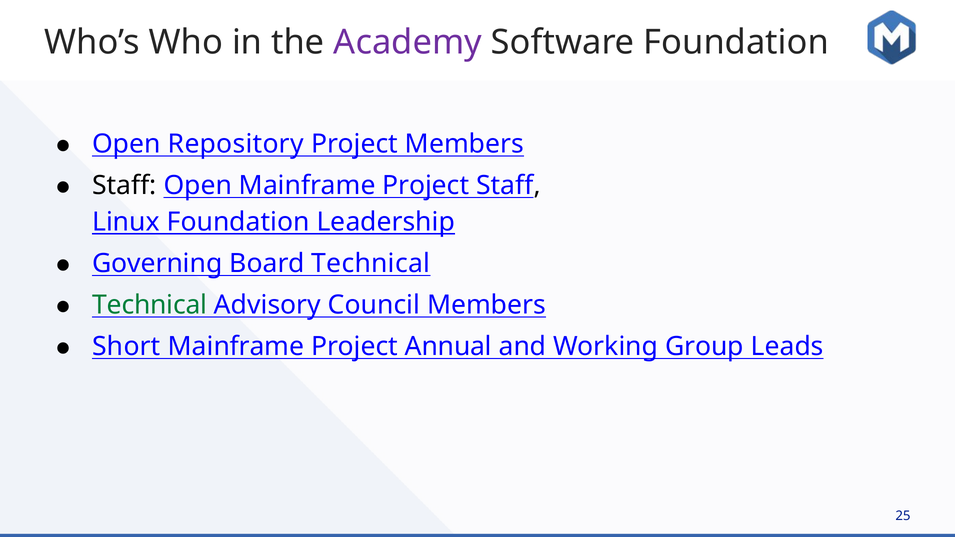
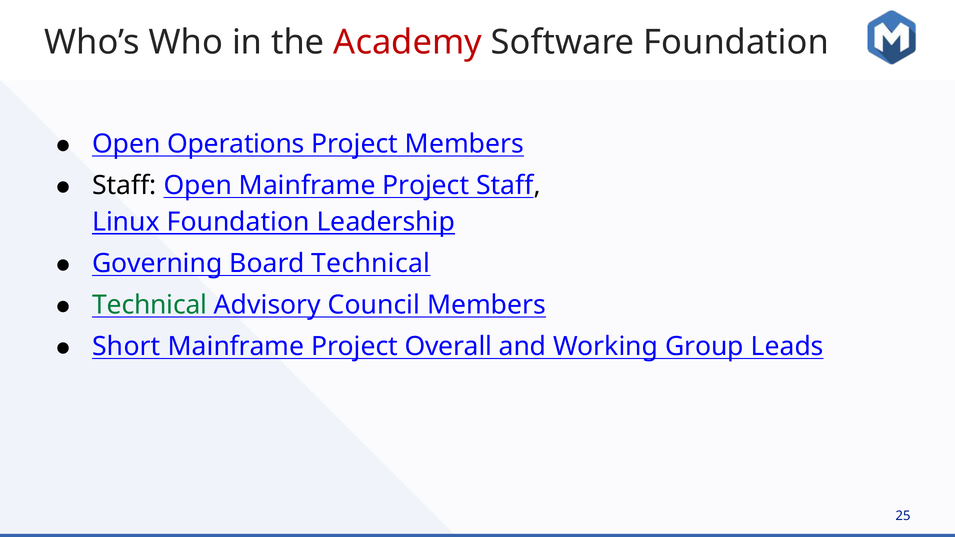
Academy colour: purple -> red
Repository: Repository -> Operations
Annual: Annual -> Overall
